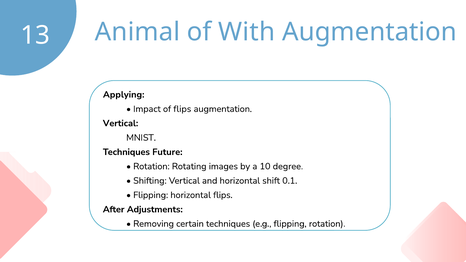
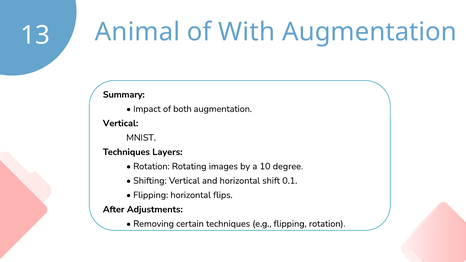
Applying: Applying -> Summary
of flips: flips -> both
Future: Future -> Layers
